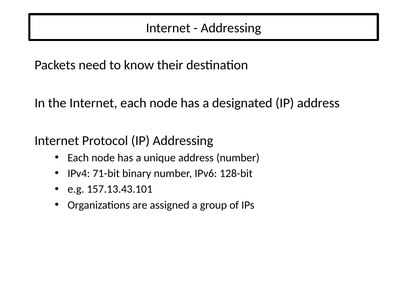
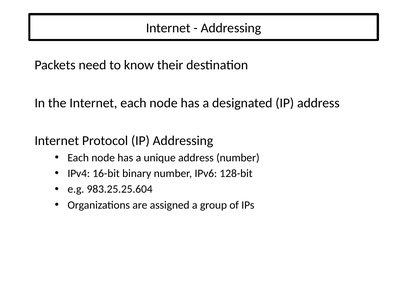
71-bit: 71-bit -> 16-bit
157.13.43.101: 157.13.43.101 -> 983.25.25.604
